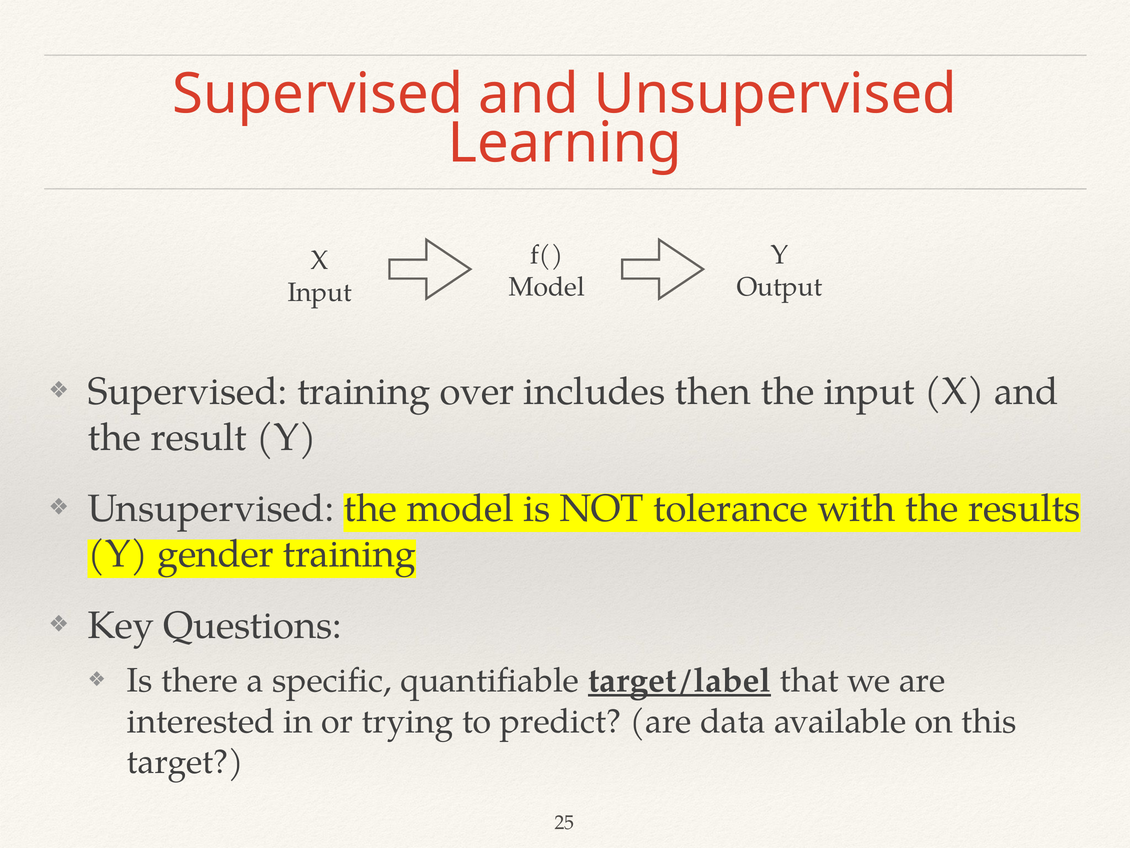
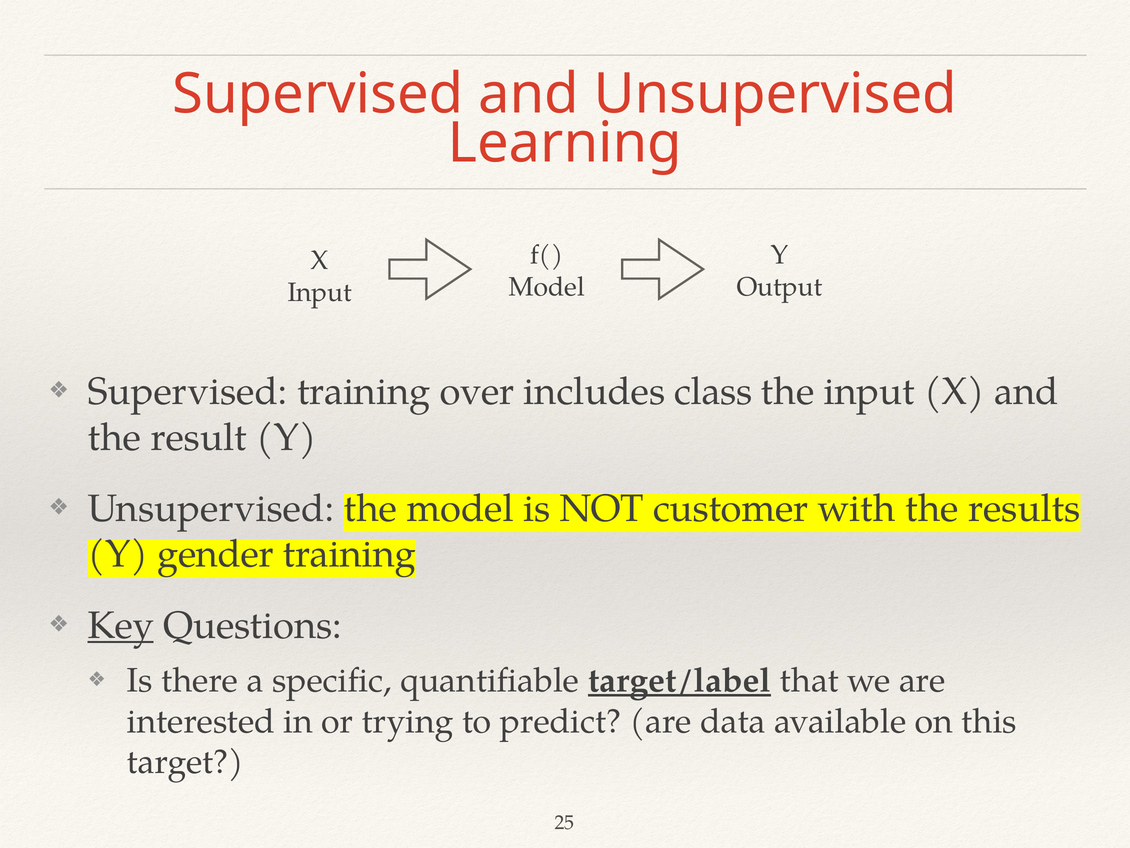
then: then -> class
tolerance: tolerance -> customer
Key underline: none -> present
